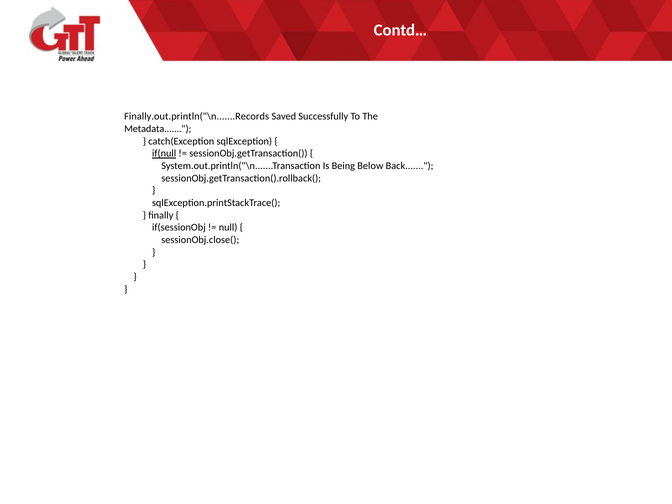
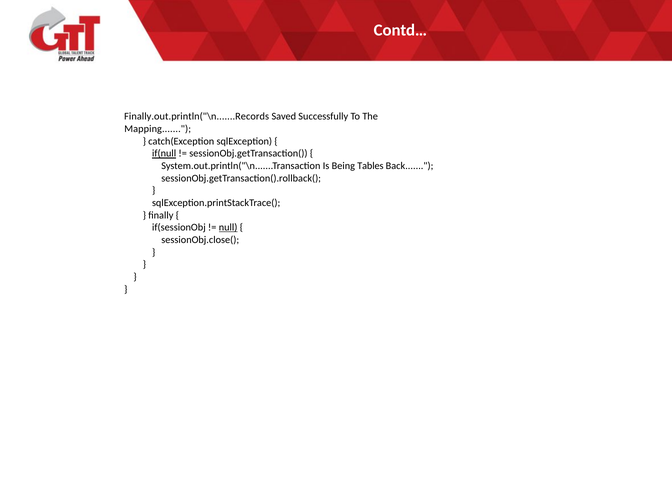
Metadata: Metadata -> Mapping
Below: Below -> Tables
null underline: none -> present
